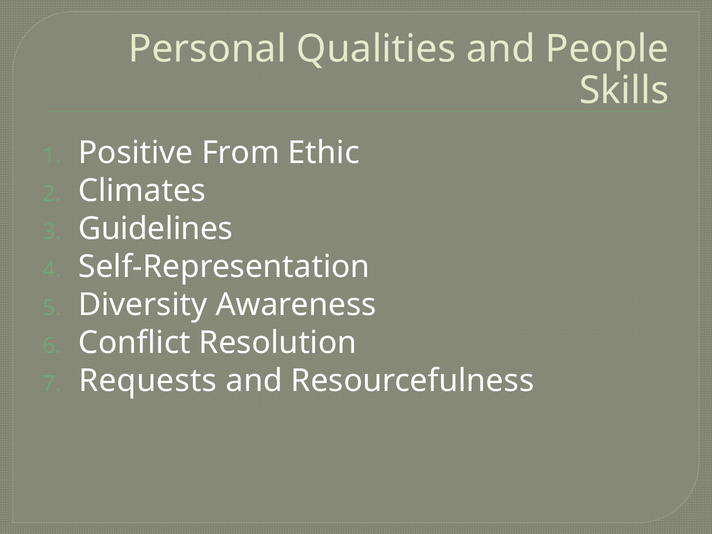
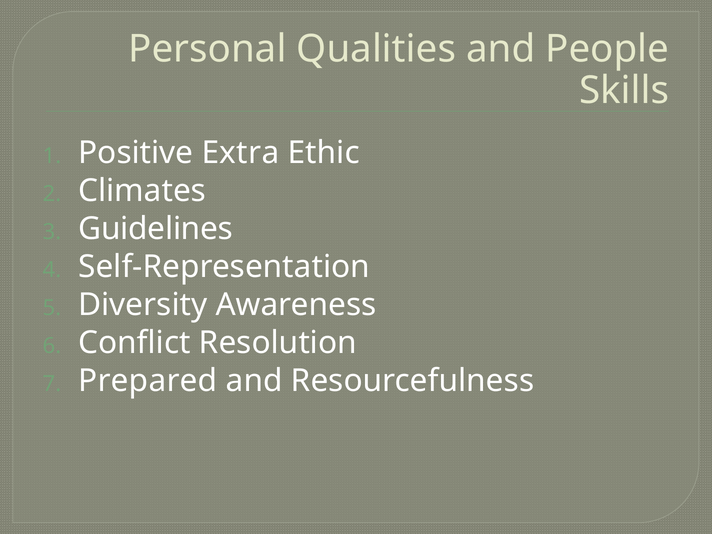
From: From -> Extra
Requests: Requests -> Prepared
